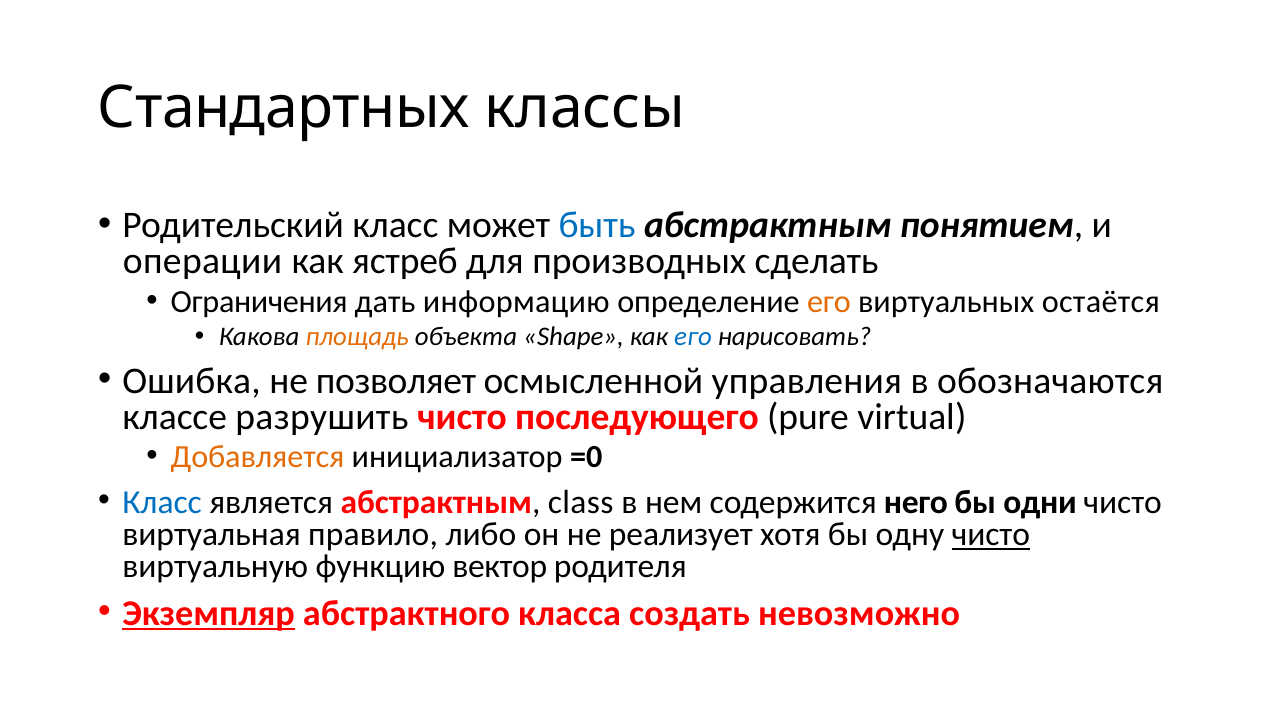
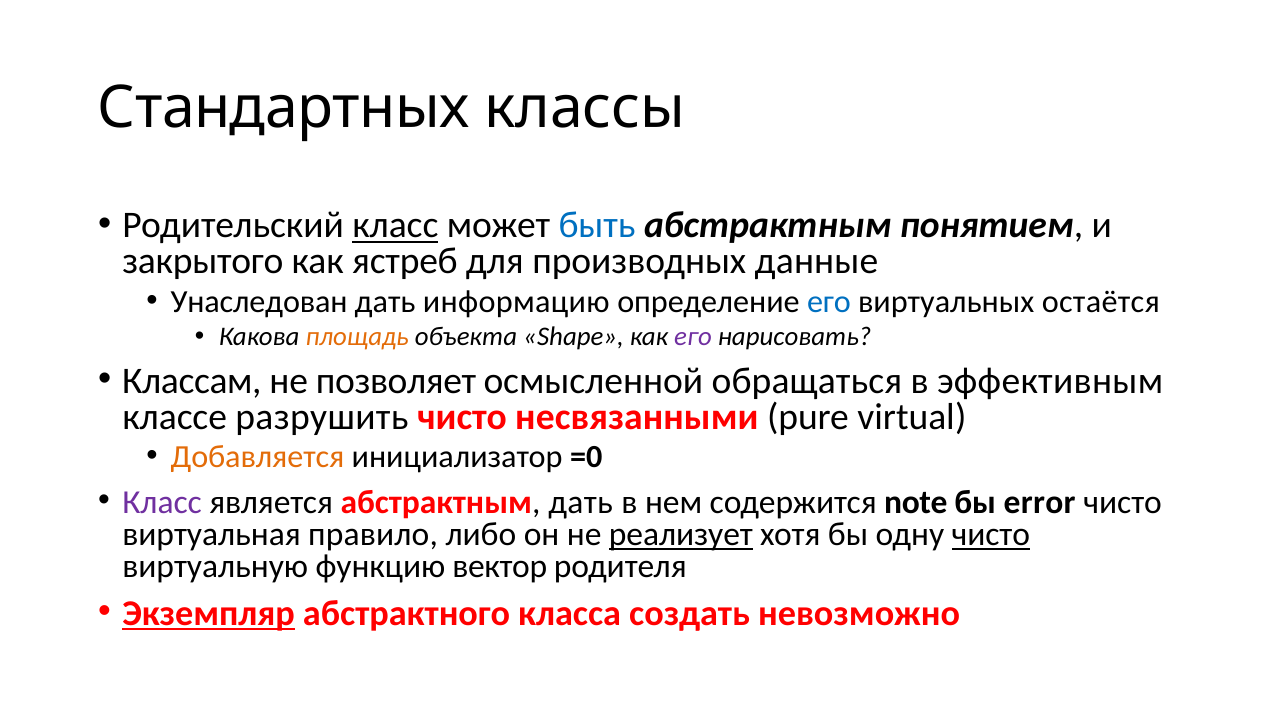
класс at (395, 226) underline: none -> present
операции: операции -> закрытого
сделать: сделать -> данные
Ограничения: Ограничения -> Унаследован
его at (829, 302) colour: orange -> blue
его at (693, 337) colour: blue -> purple
Ошибка: Ошибка -> Классам
управления: управления -> обращаться
обозначаются: обозначаются -> эффективным
последующего: последующего -> несвязанными
Класс at (162, 502) colour: blue -> purple
абстрактным class: class -> дать
него: него -> note
одни: одни -> error
реализует underline: none -> present
